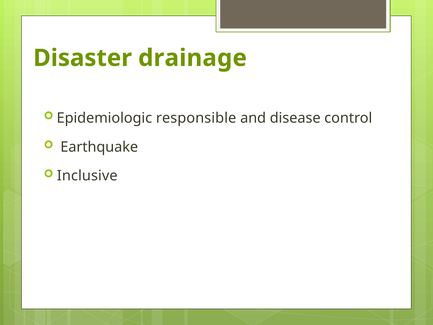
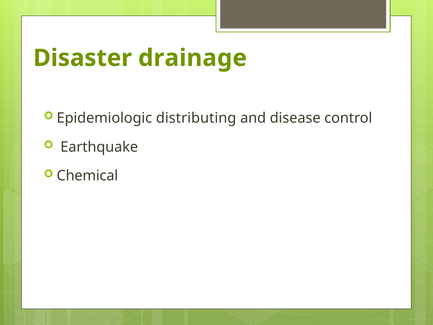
responsible: responsible -> distributing
Inclusive: Inclusive -> Chemical
